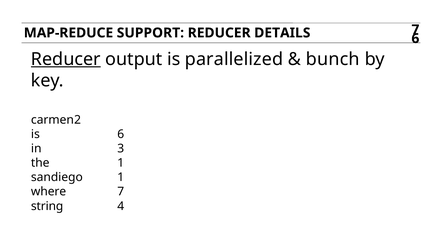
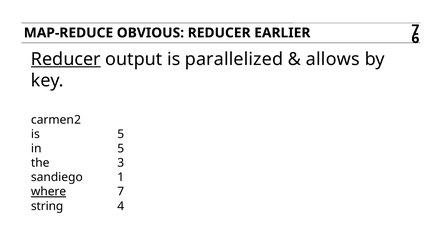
SUPPORT: SUPPORT -> OBVIOUS
DETAILS: DETAILS -> EARLIER
bunch: bunch -> allows
is 6: 6 -> 5
in 3: 3 -> 5
the 1: 1 -> 3
where underline: none -> present
